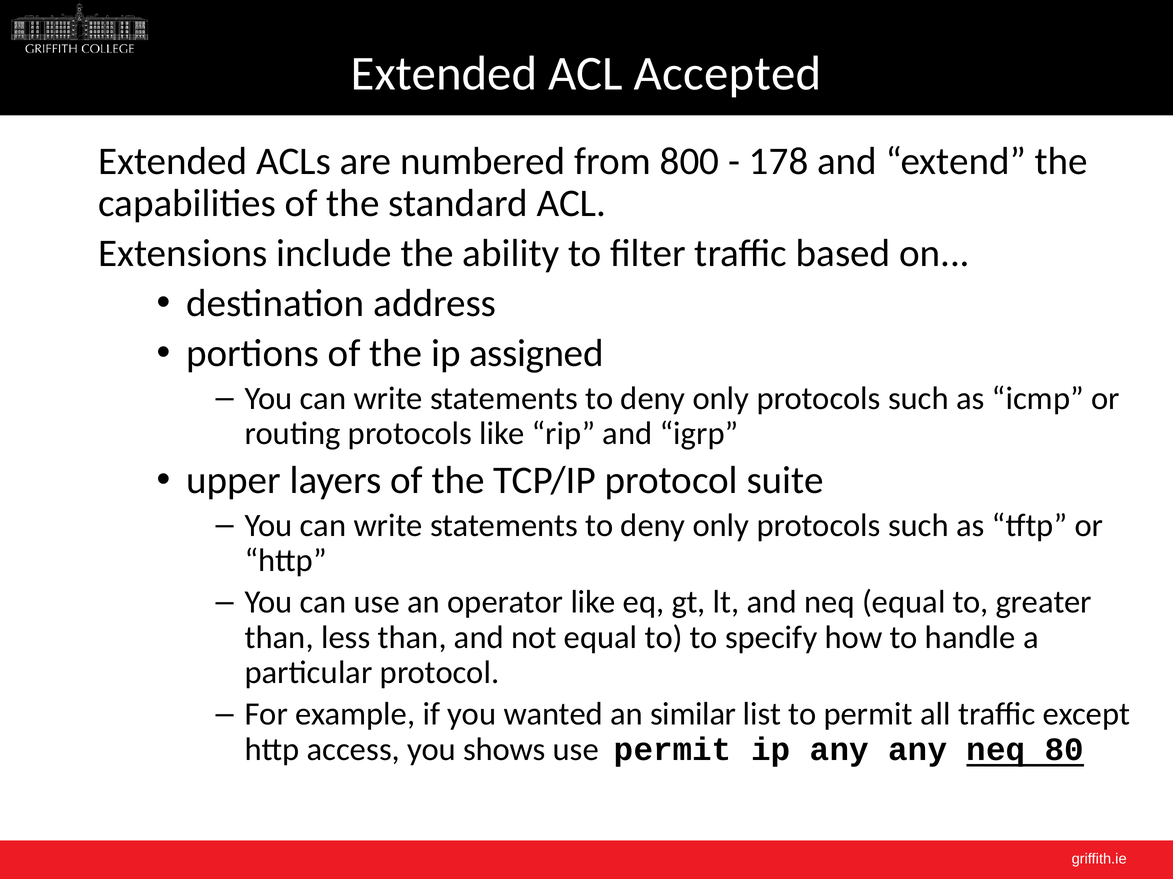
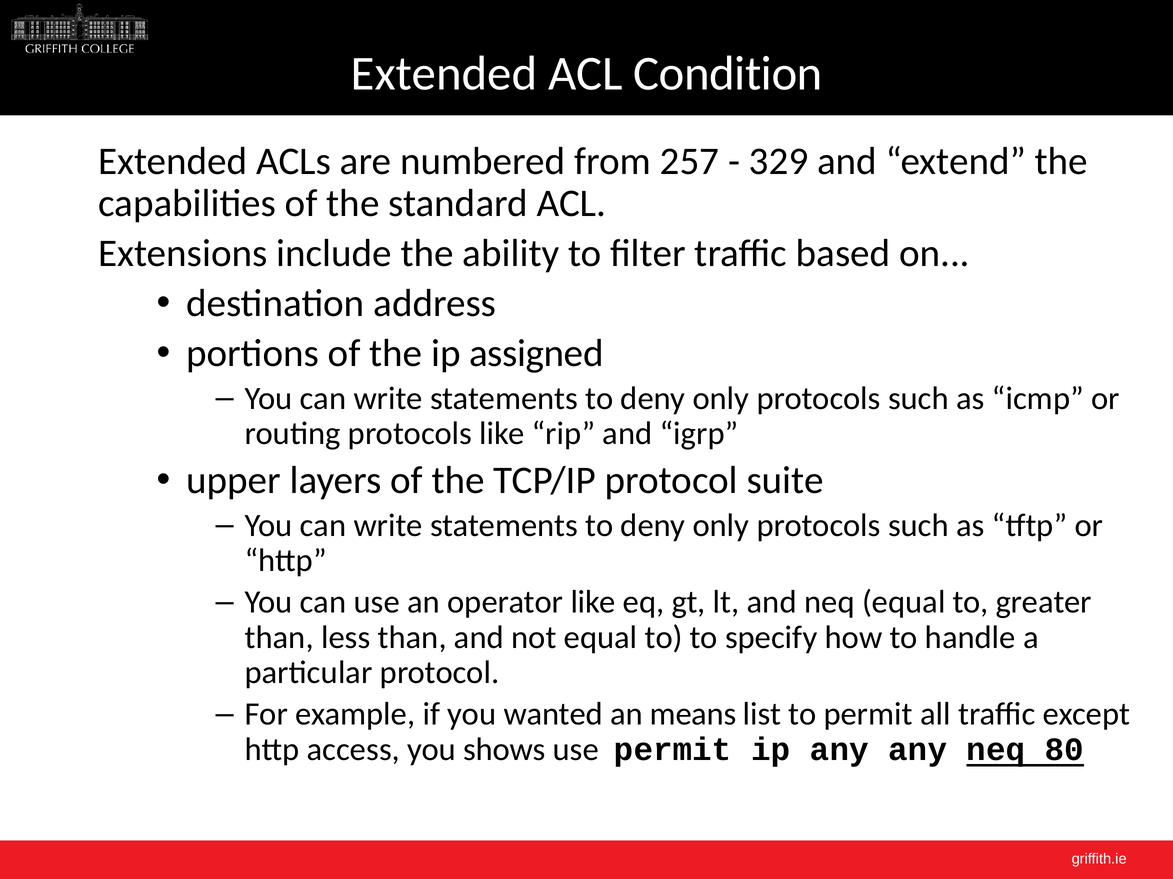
Accepted: Accepted -> Condition
800: 800 -> 257
178: 178 -> 329
similar: similar -> means
